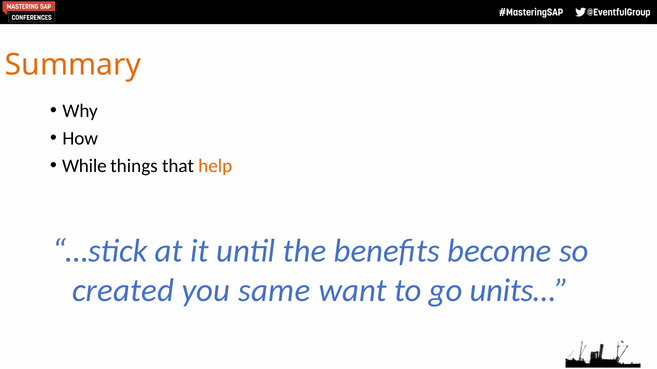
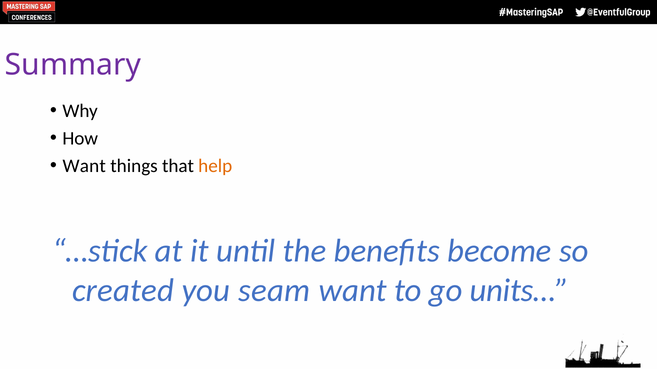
Summary colour: orange -> purple
While at (84, 166): While -> Want
same: same -> seam
